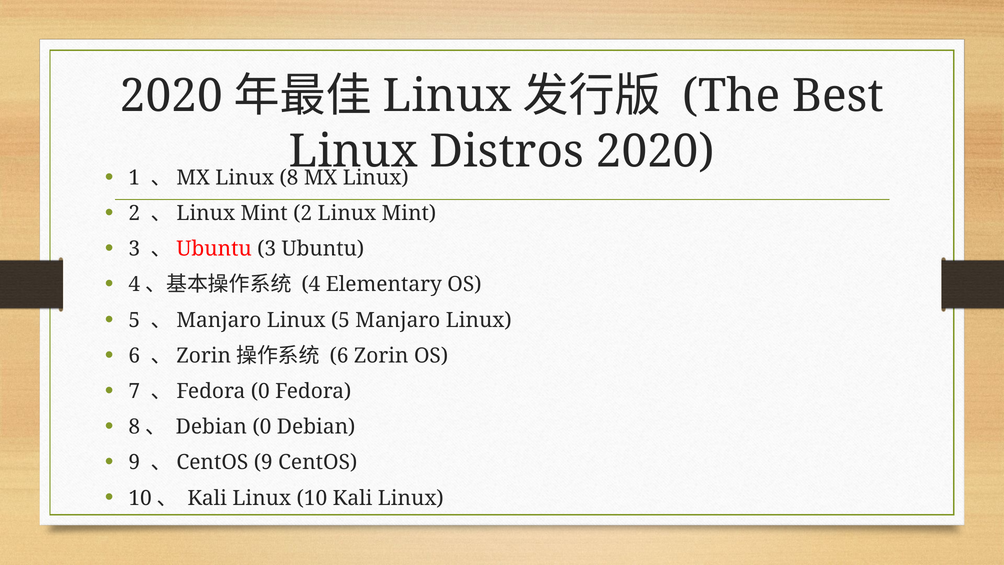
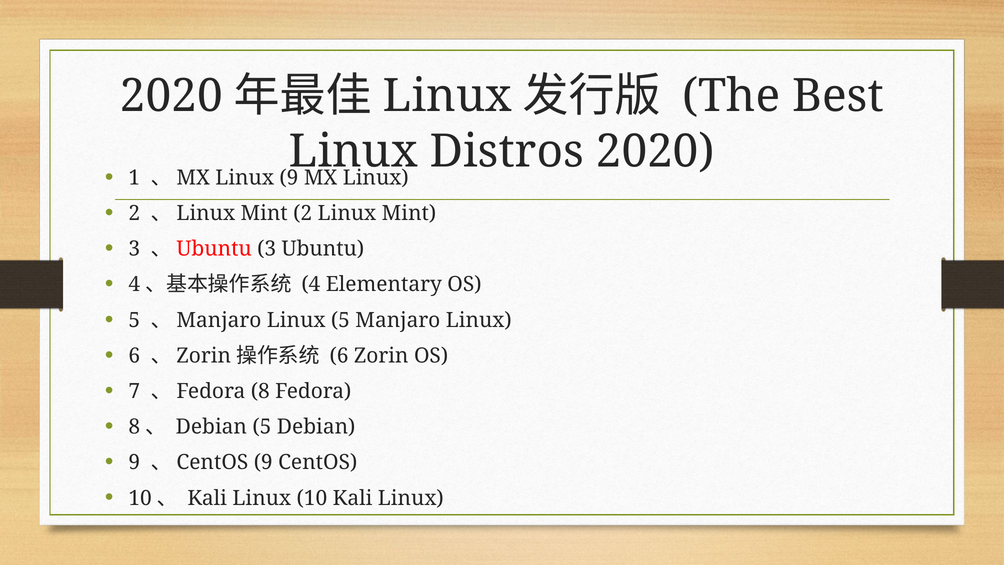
Linux 8: 8 -> 9
Fedora 0: 0 -> 8
Debian 0: 0 -> 5
